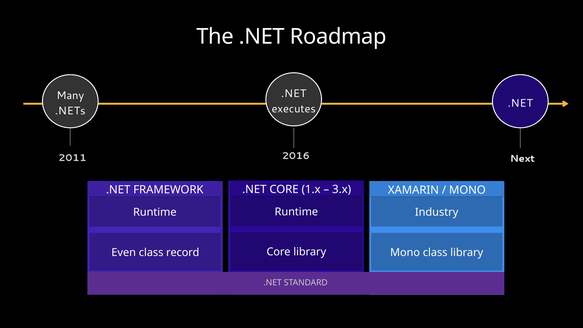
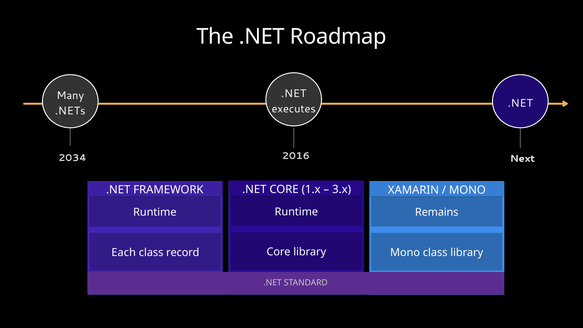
2011: 2011 -> 2034
Industry: Industry -> Remains
Even: Even -> Each
